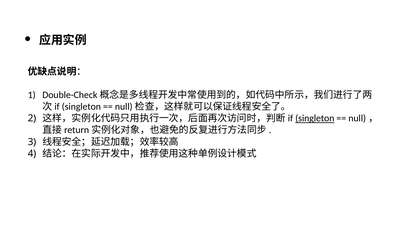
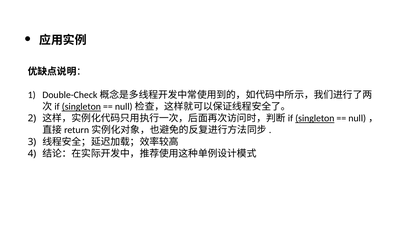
singleton at (81, 107) underline: none -> present
